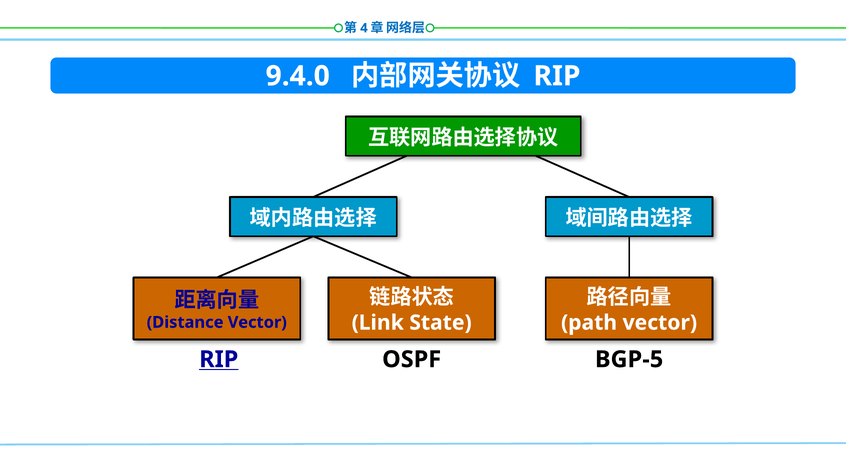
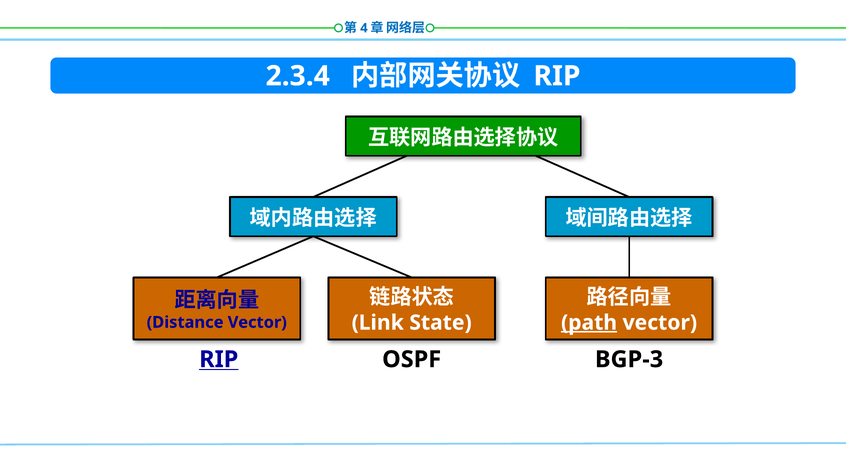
9.4.0: 9.4.0 -> 2.3.4
path underline: none -> present
BGP-5: BGP-5 -> BGP-3
